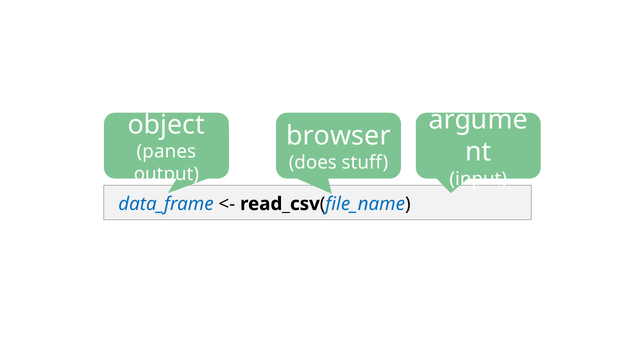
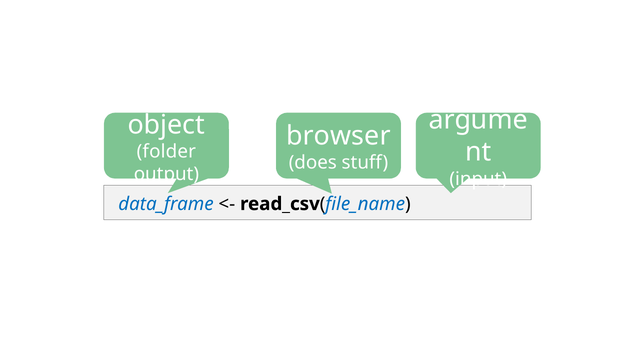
panes: panes -> folder
